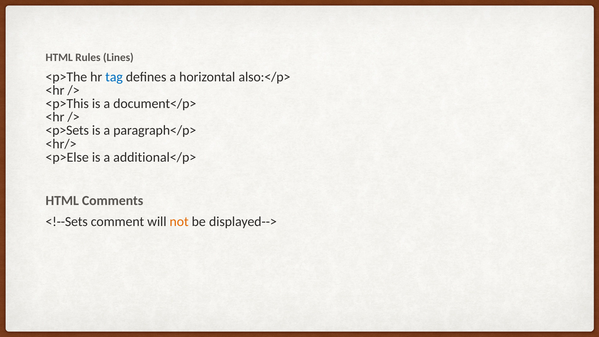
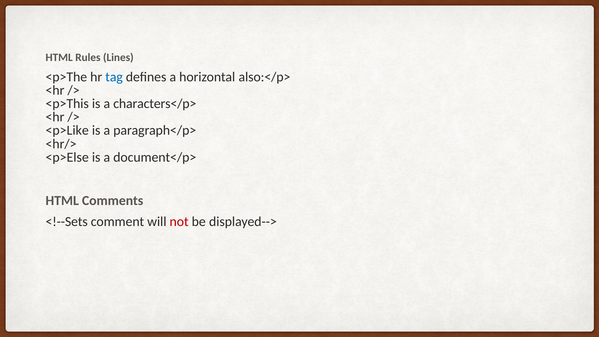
document</p>: document</p> -> characters</p>
<p>Sets: <p>Sets -> <p>Like
additional</p>: additional</p> -> document</p>
not colour: orange -> red
